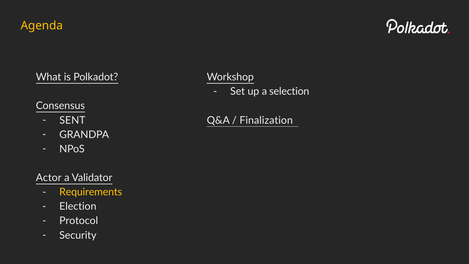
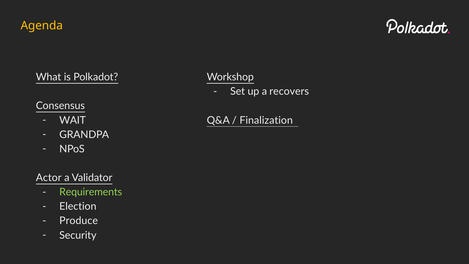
selection: selection -> recovers
SENT: SENT -> WAIT
Requirements colour: yellow -> light green
Protocol: Protocol -> Produce
